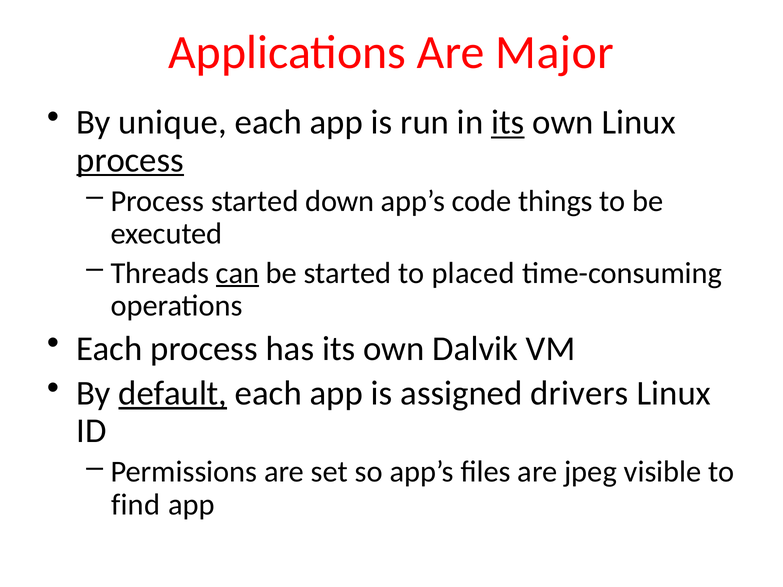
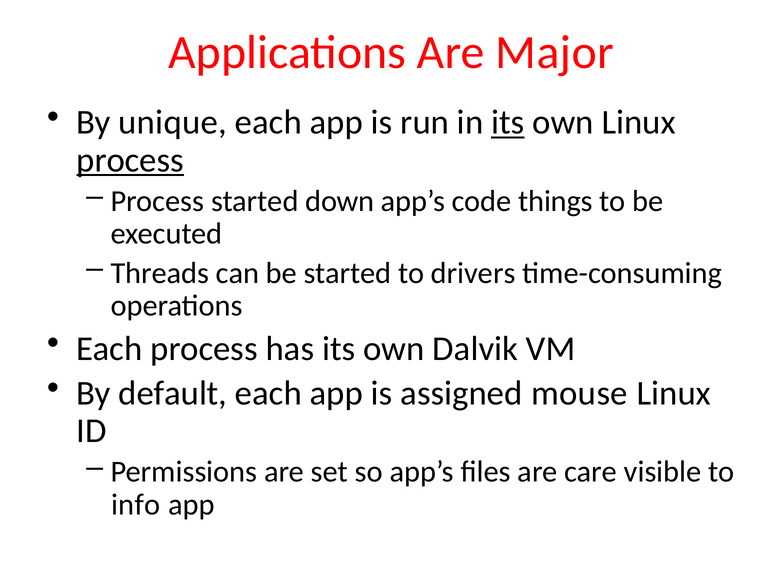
can underline: present -> none
placed: placed -> drivers
default underline: present -> none
drivers: drivers -> mouse
jpeg: jpeg -> care
find: find -> info
